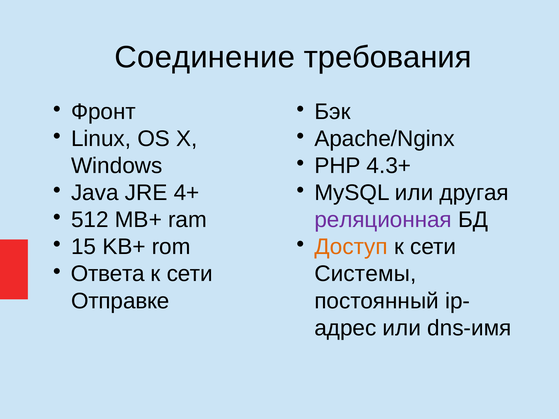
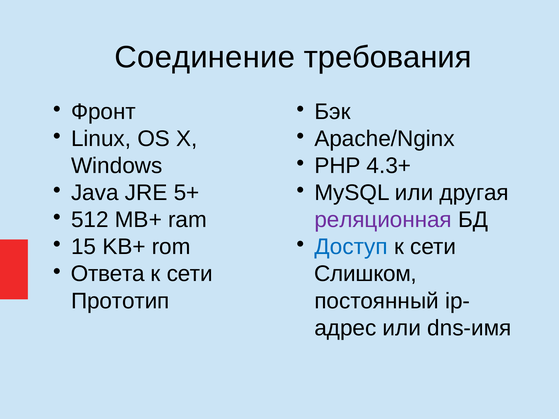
4+: 4+ -> 5+
Доступ colour: orange -> blue
Системы: Системы -> Слишком
Отправке: Отправке -> Прототип
